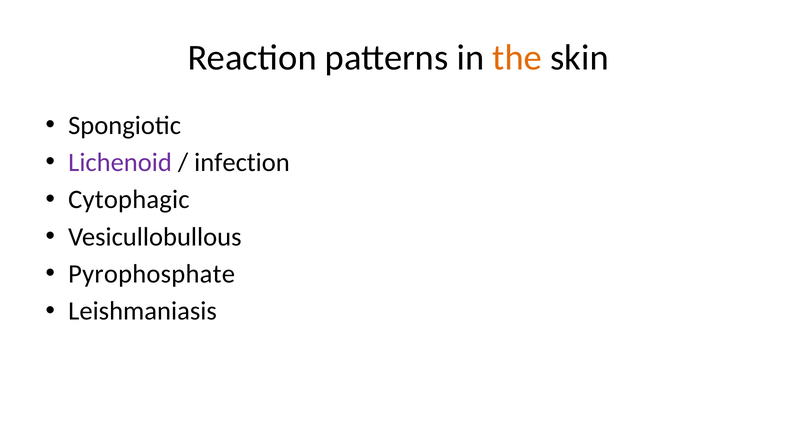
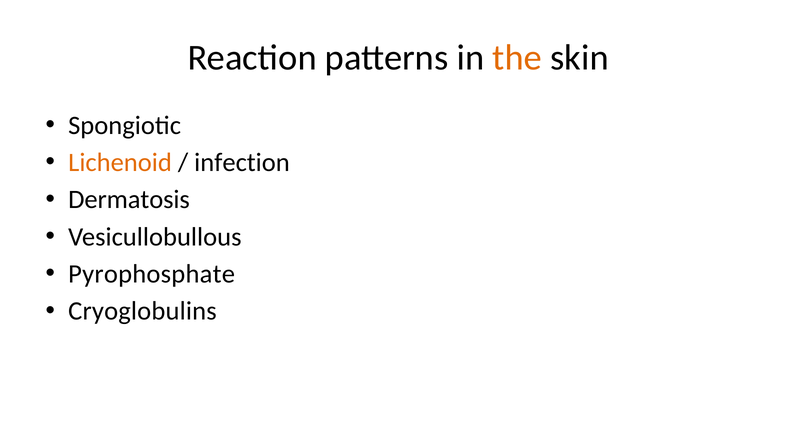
Lichenoid colour: purple -> orange
Cytophagic: Cytophagic -> Dermatosis
Leishmaniasis: Leishmaniasis -> Cryoglobulins
